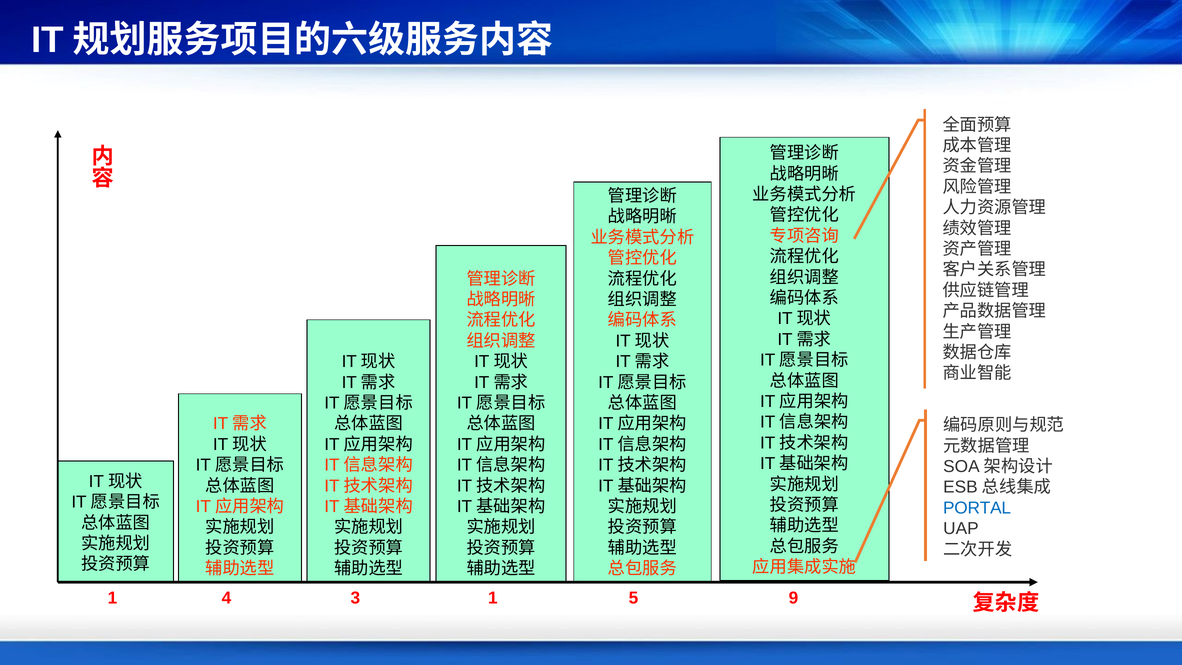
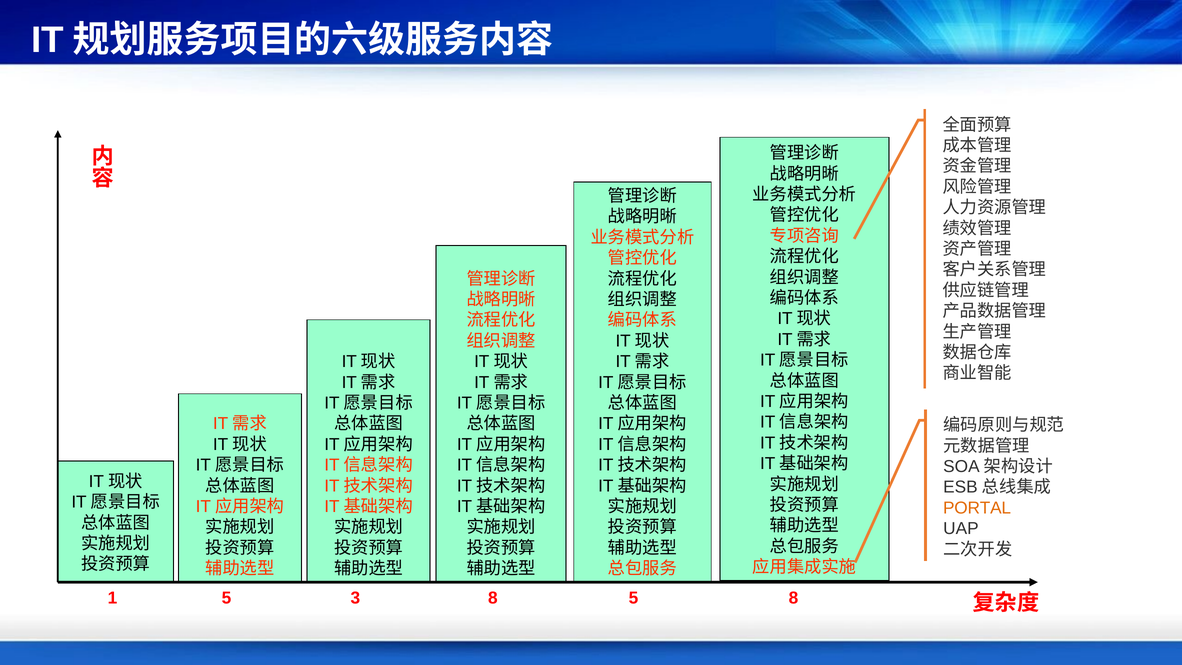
PORTAL colour: blue -> orange
1 4: 4 -> 5
3 1: 1 -> 8
5 9: 9 -> 8
